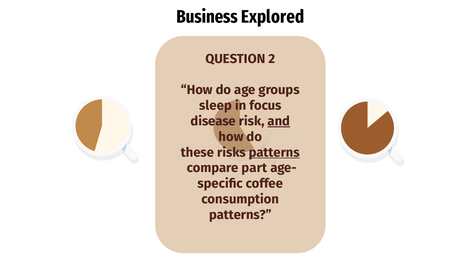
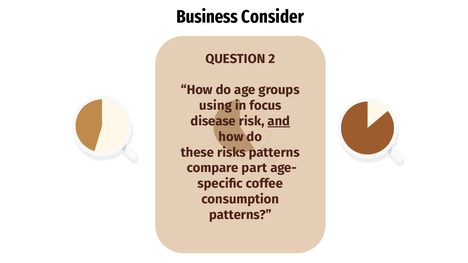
Explored: Explored -> Consider
sleep: sleep -> using
patterns at (274, 153) underline: present -> none
